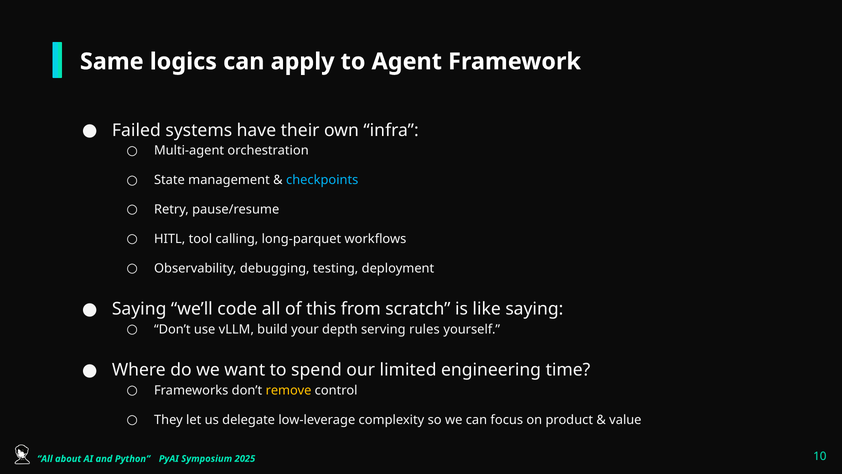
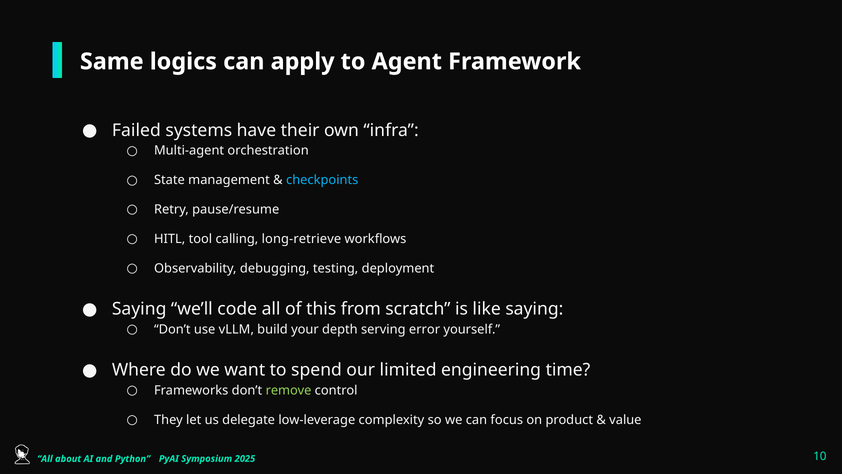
long-parquet: long-parquet -> long-retrieve
rules: rules -> error
remove colour: yellow -> light green
